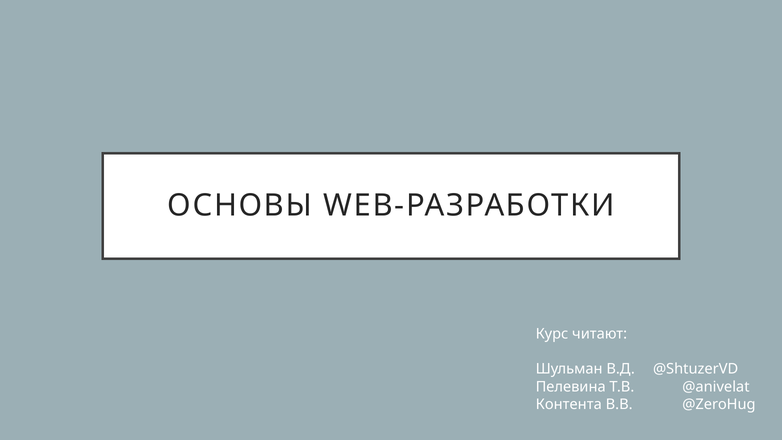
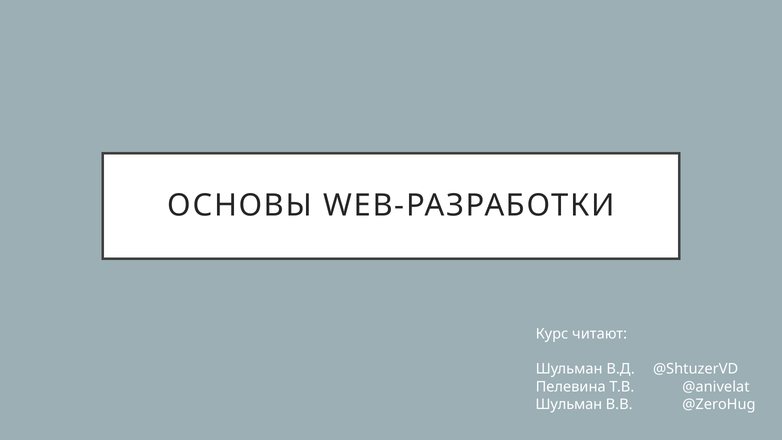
Контента at (569, 404): Контента -> Шульман
